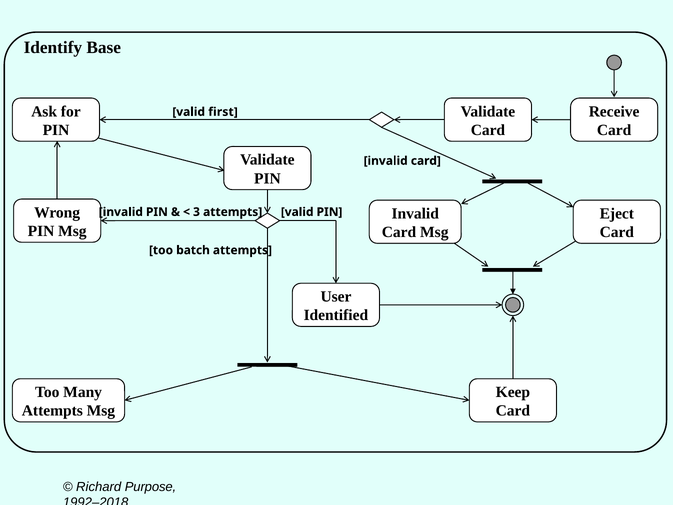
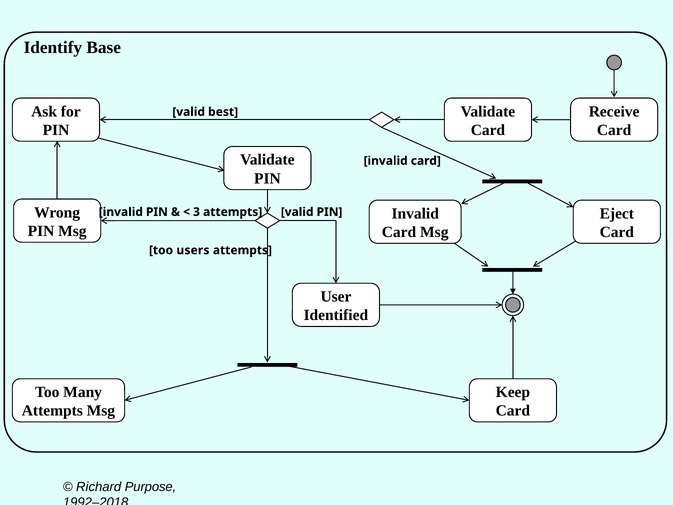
first: first -> best
batch: batch -> users
